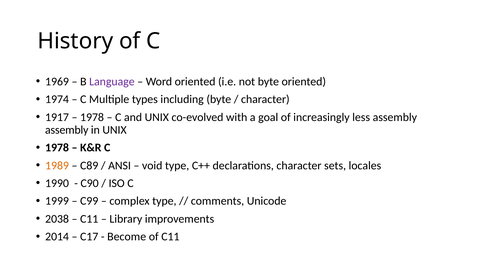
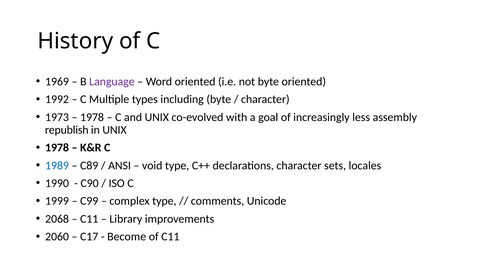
1974: 1974 -> 1992
1917: 1917 -> 1973
assembly at (67, 130): assembly -> republish
1989 colour: orange -> blue
2038: 2038 -> 2068
2014: 2014 -> 2060
